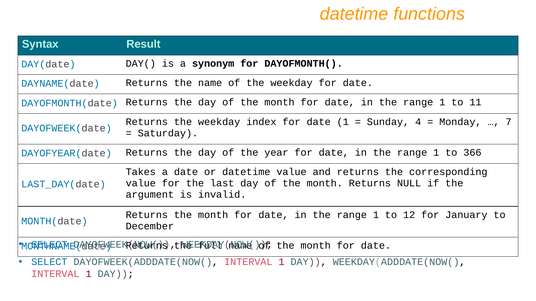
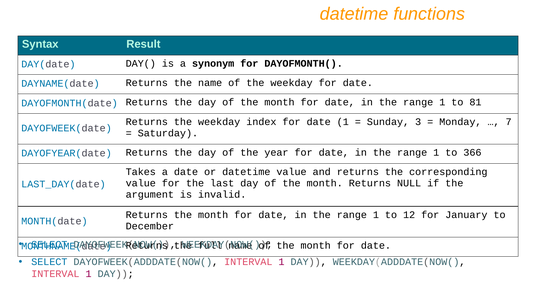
11: 11 -> 81
4: 4 -> 3
